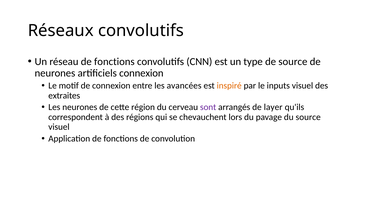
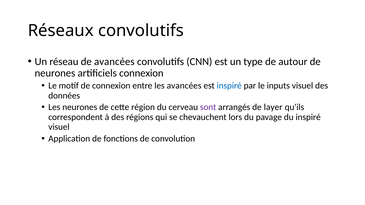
réseau de fonctions: fonctions -> avancées
de source: source -> autour
inspiré at (229, 86) colour: orange -> blue
extraites: extraites -> données
du source: source -> inspiré
